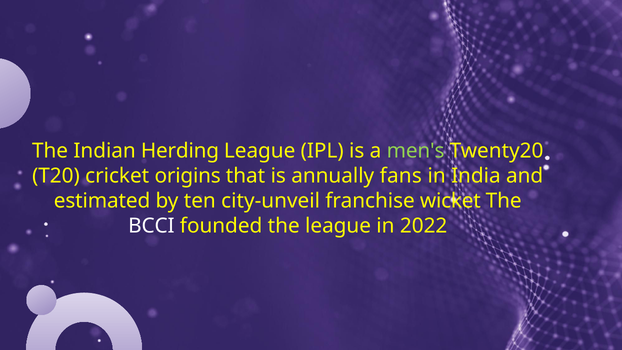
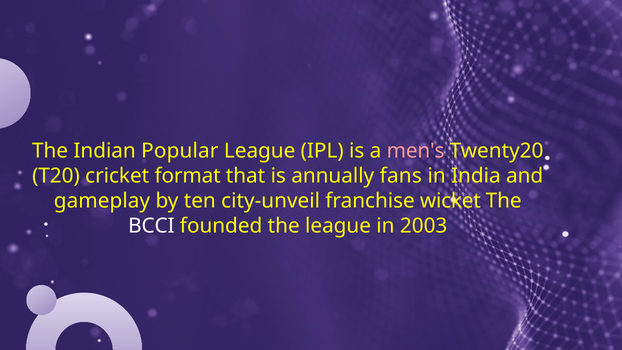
Herding: Herding -> Popular
men's colour: light green -> pink
origins: origins -> format
estimated: estimated -> gameplay
2022: 2022 -> 2003
